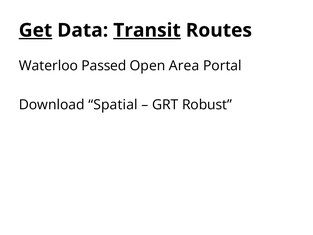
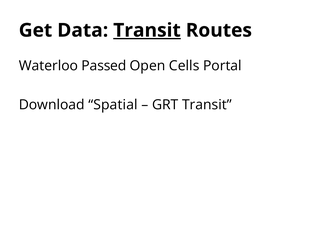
Get underline: present -> none
Area: Area -> Cells
GRT Robust: Robust -> Transit
